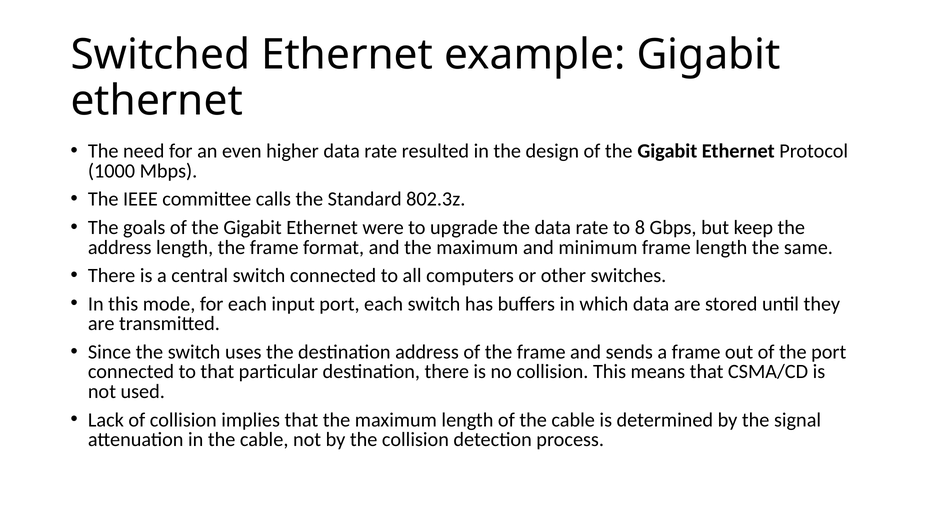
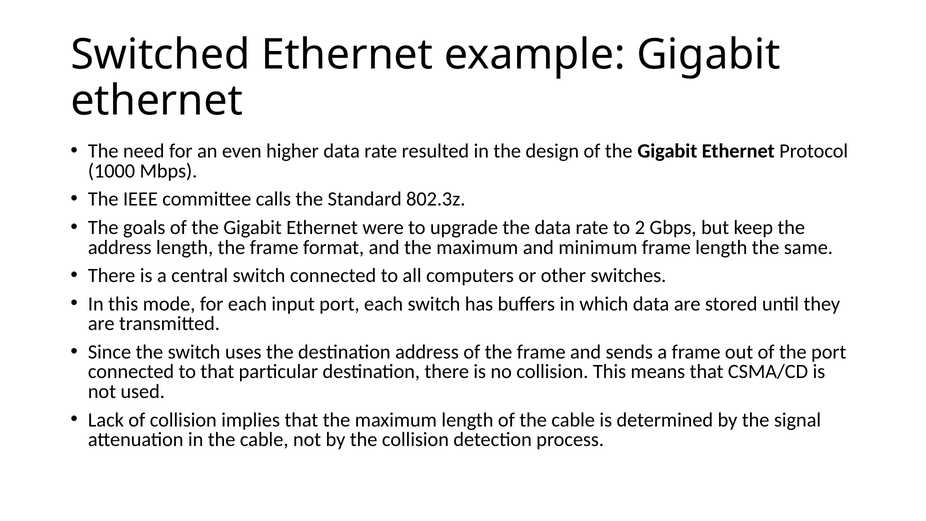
8: 8 -> 2
